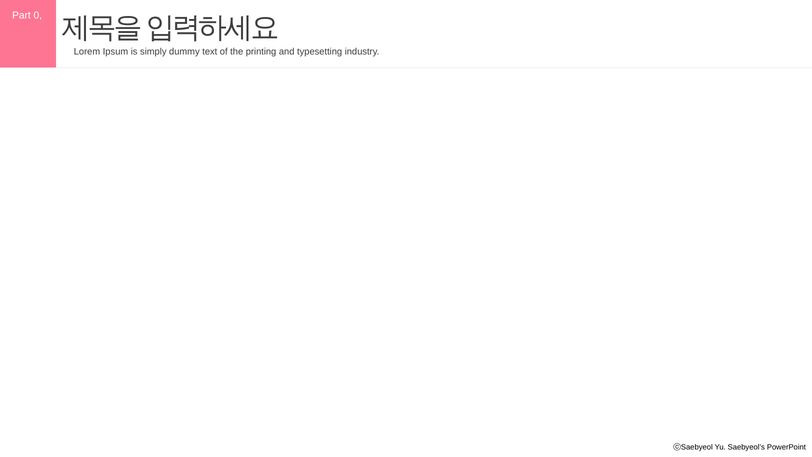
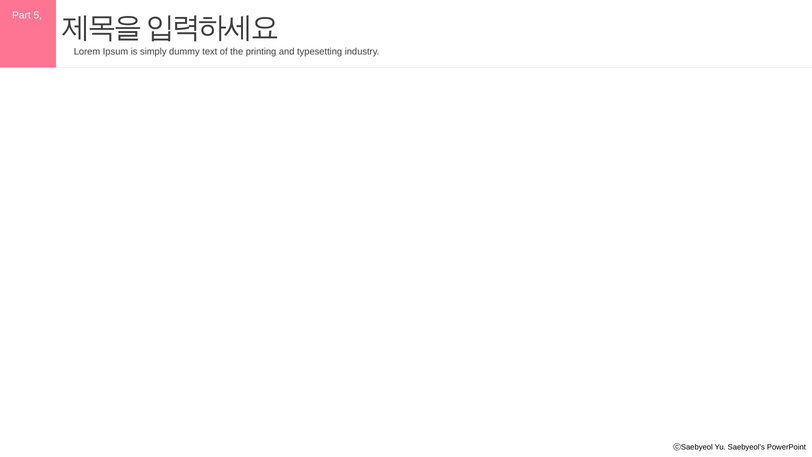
0: 0 -> 5
